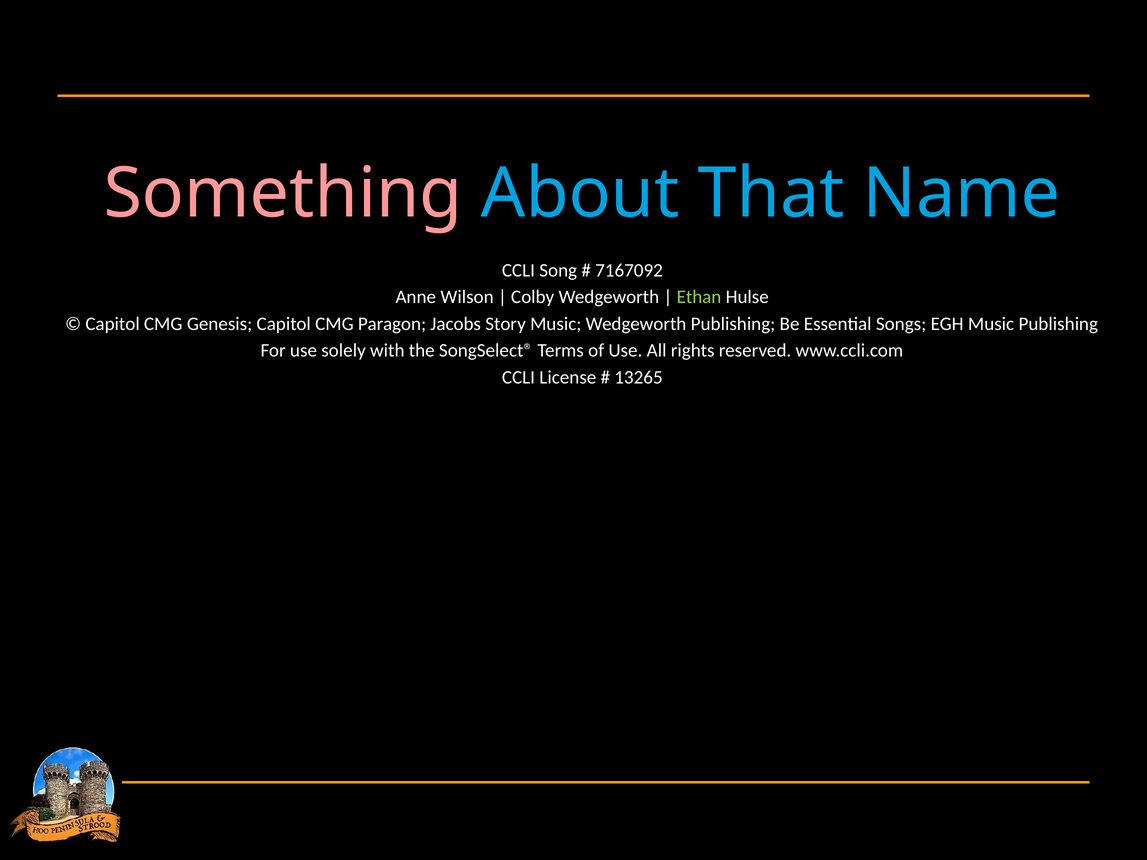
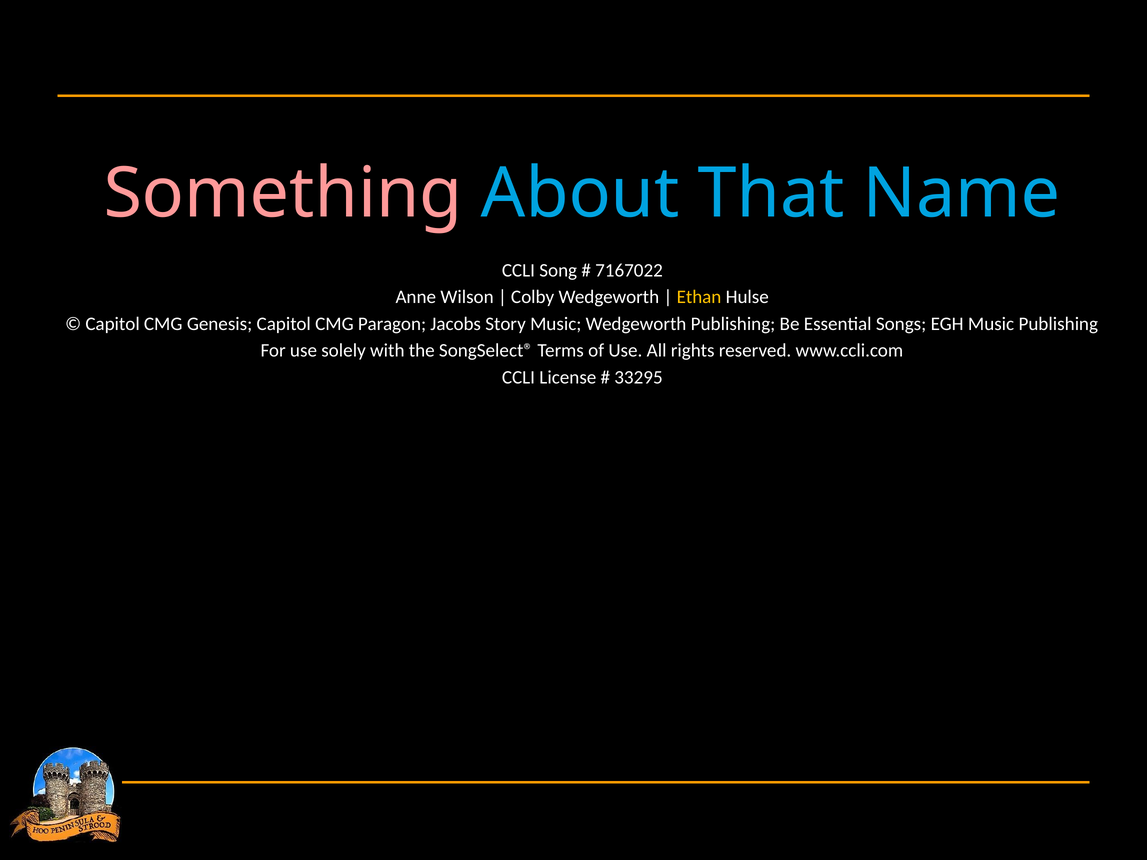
7167092: 7167092 -> 7167022
Ethan colour: light green -> yellow
13265: 13265 -> 33295
